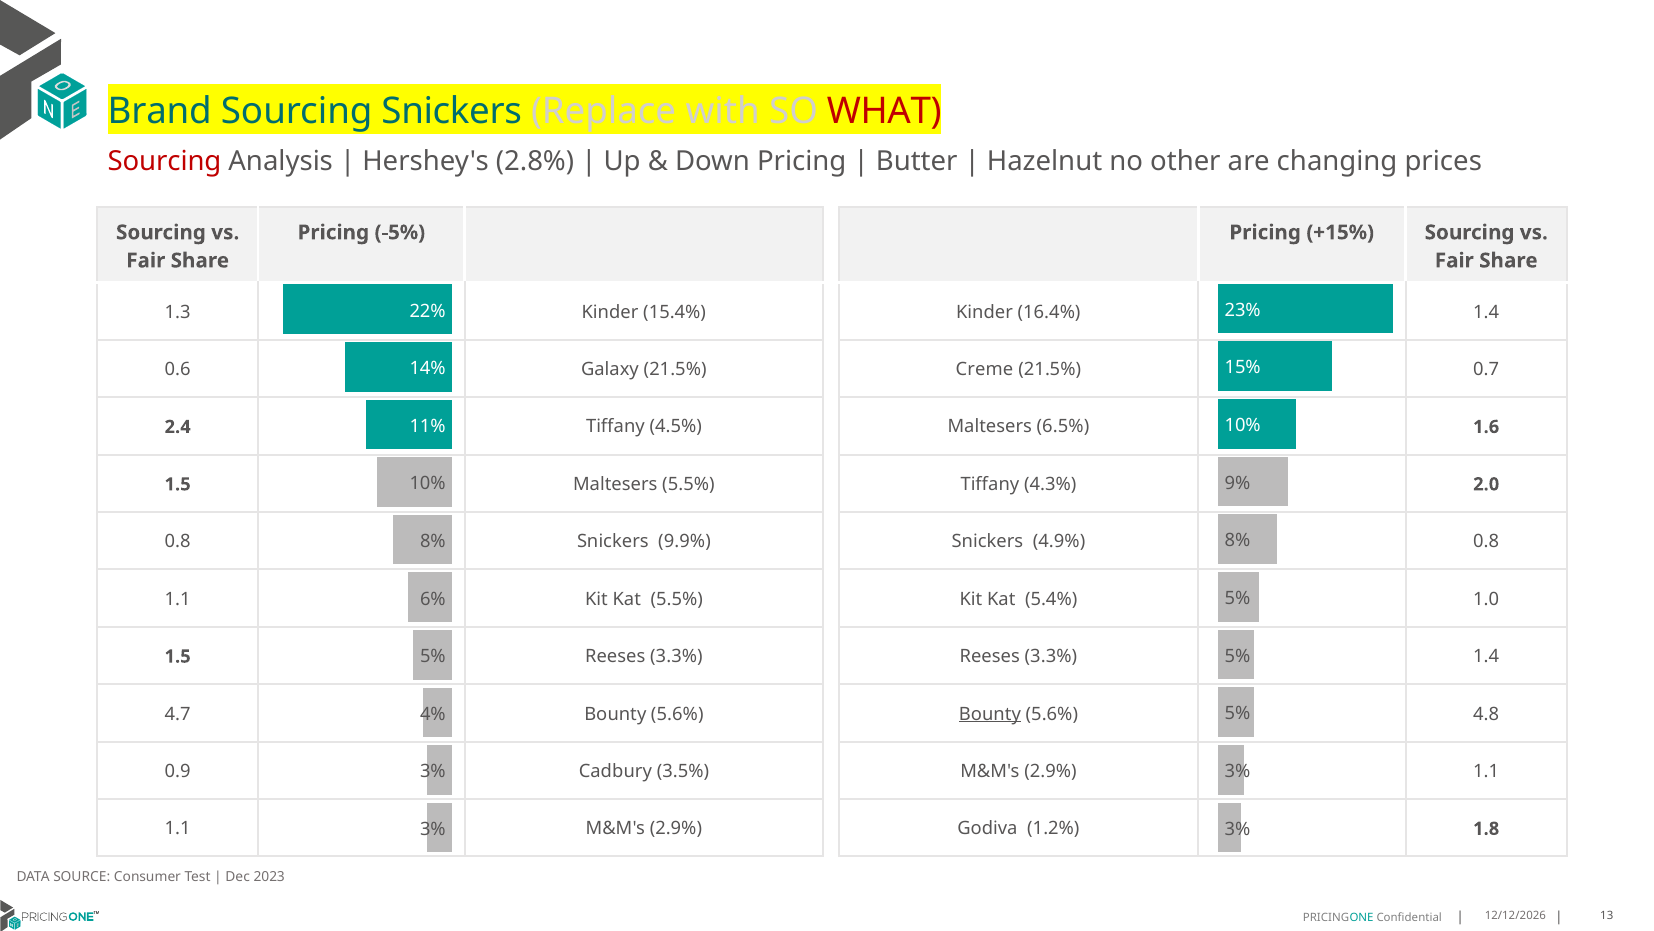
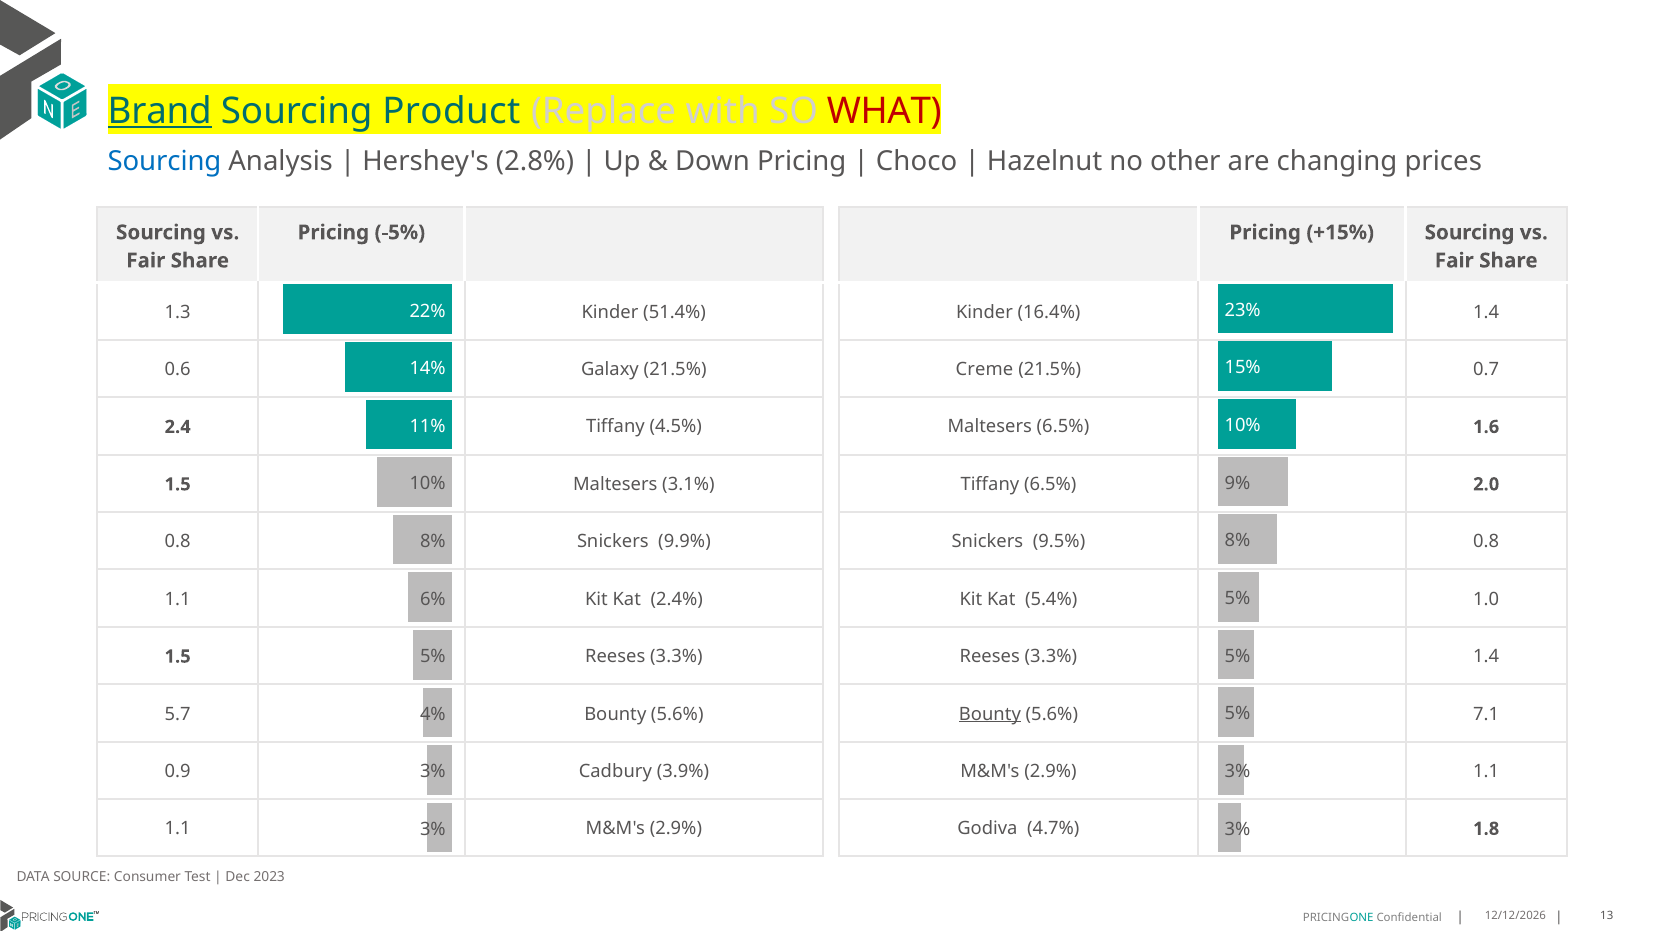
Brand underline: none -> present
Sourcing Snickers: Snickers -> Product
Sourcing at (165, 161) colour: red -> blue
Butter: Butter -> Choco
15.4%: 15.4% -> 51.4%
Tiffany 4.3%: 4.3% -> 6.5%
Maltesers 5.5%: 5.5% -> 3.1%
4.9%: 4.9% -> 9.5%
Kat 5.5%: 5.5% -> 2.4%
4.7: 4.7 -> 5.7
4.8: 4.8 -> 7.1
3.5%: 3.5% -> 3.9%
1.2%: 1.2% -> 4.7%
